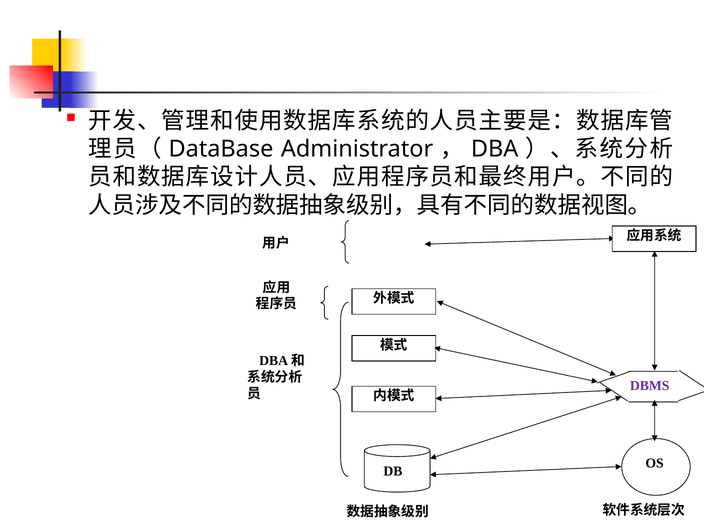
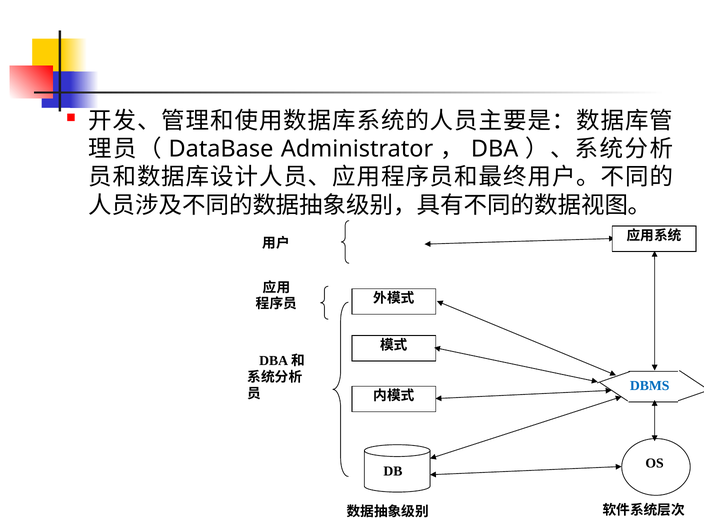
DBMS colour: purple -> blue
